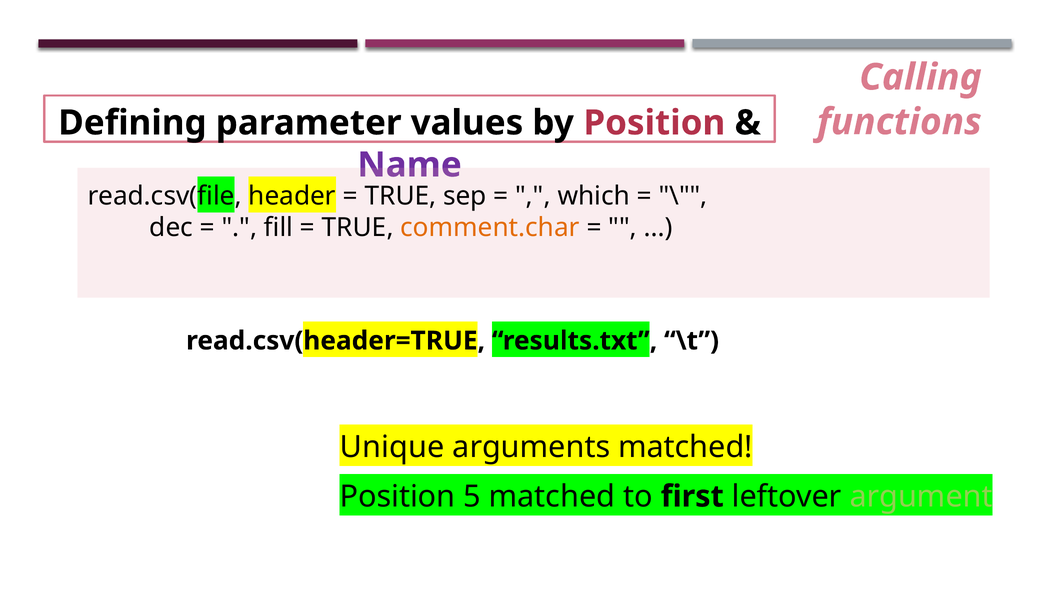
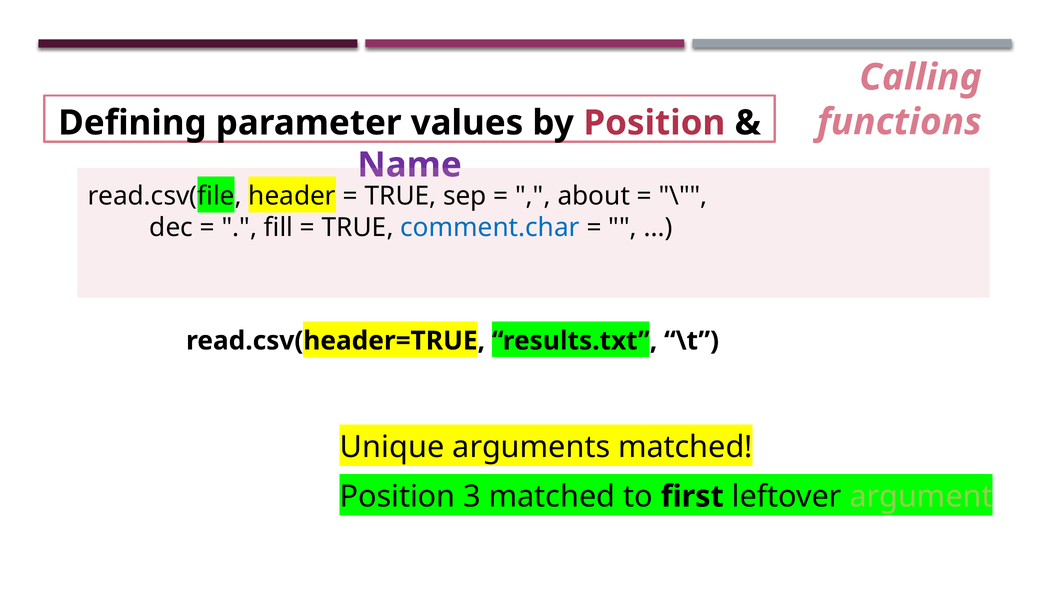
which: which -> about
comment.char colour: orange -> blue
5: 5 -> 3
